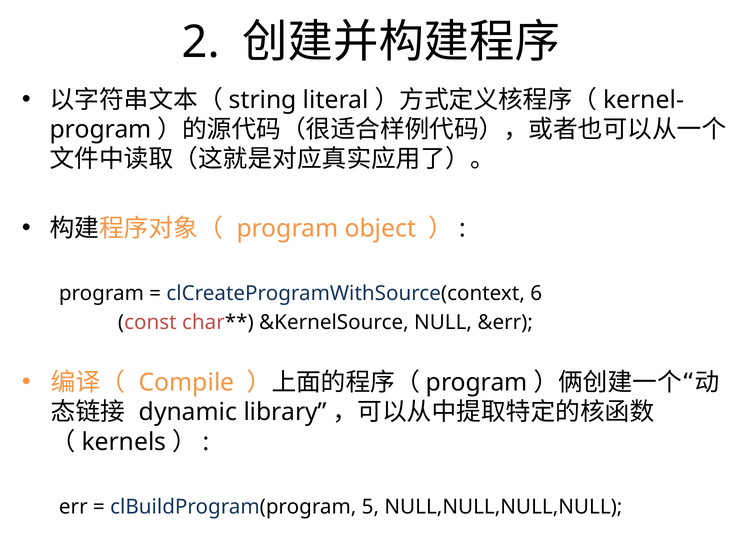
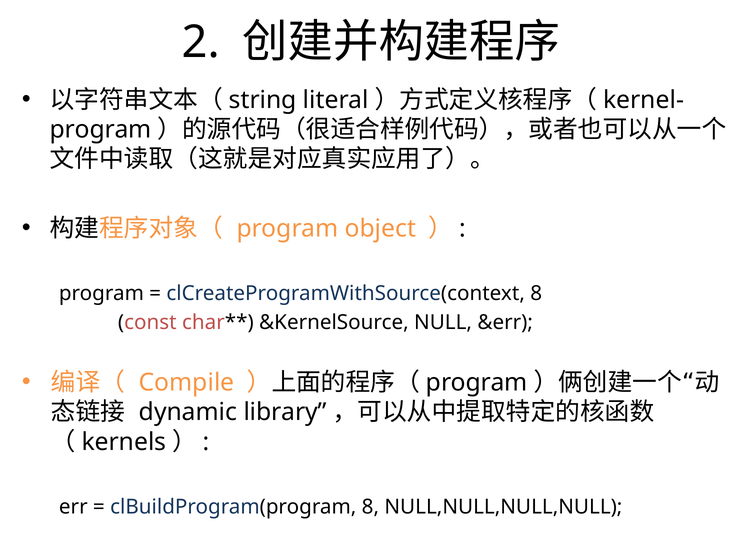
clCreateProgramWithSource(context 6: 6 -> 8
clBuildProgram(program 5: 5 -> 8
